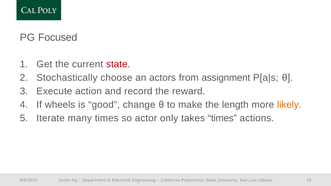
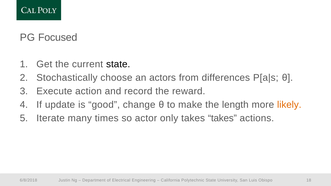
state at (118, 64) colour: red -> black
assignment: assignment -> differences
wheels: wheels -> update
takes times: times -> takes
